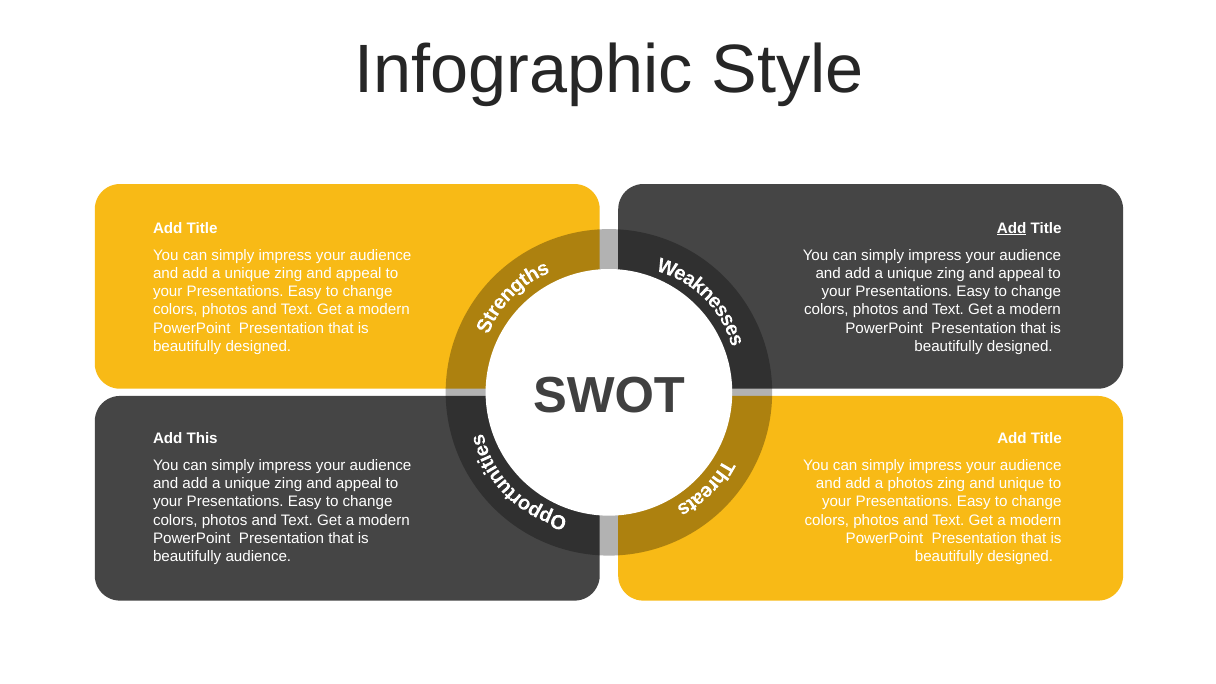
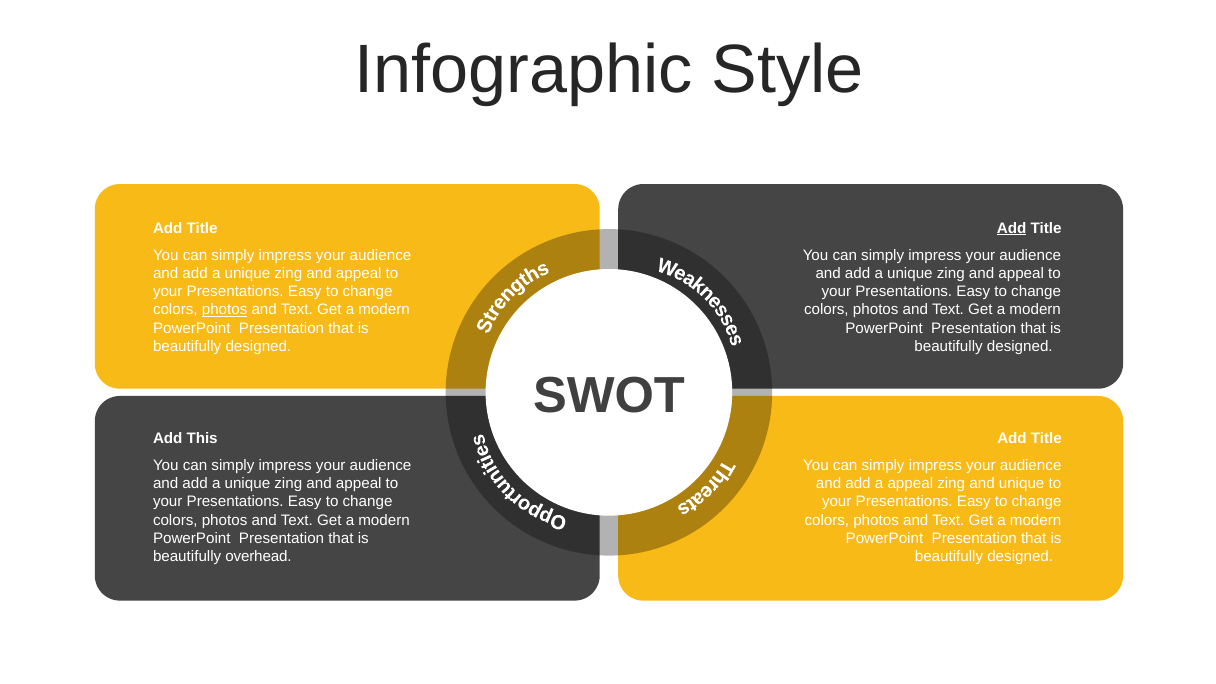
photos at (225, 310) underline: none -> present
a photos: photos -> appeal
beautifully audience: audience -> overhead
